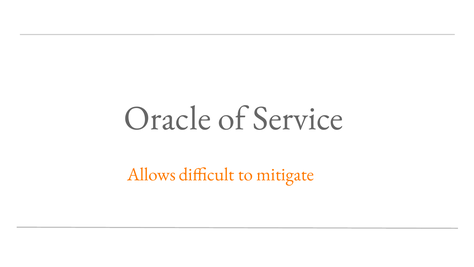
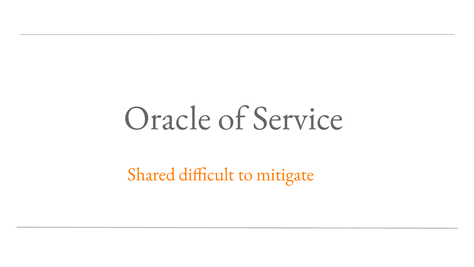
Allows: Allows -> Shared
